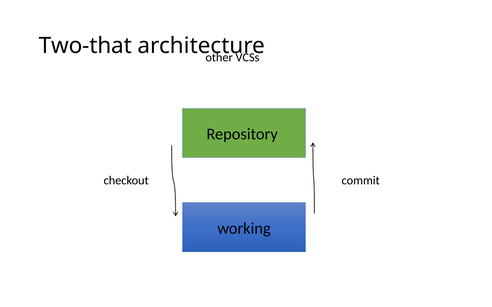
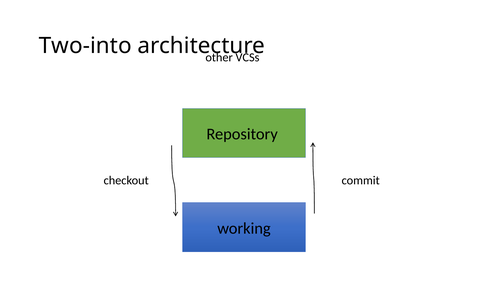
Two-that: Two-that -> Two-into
